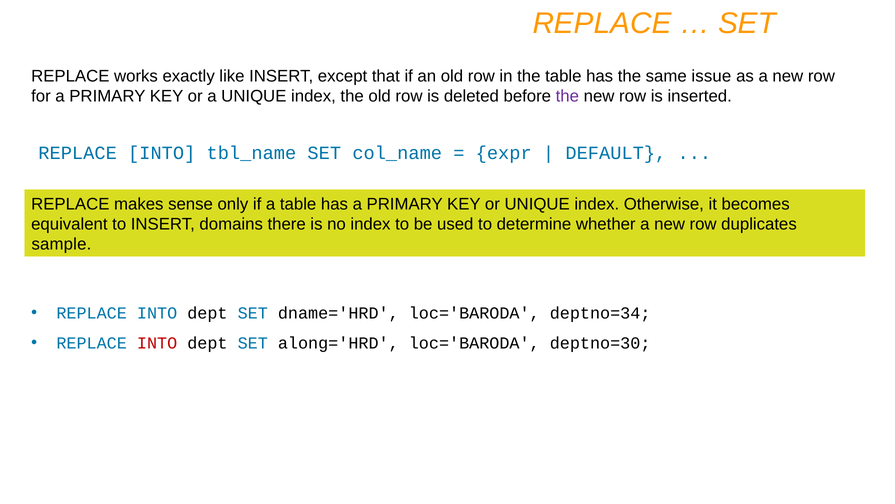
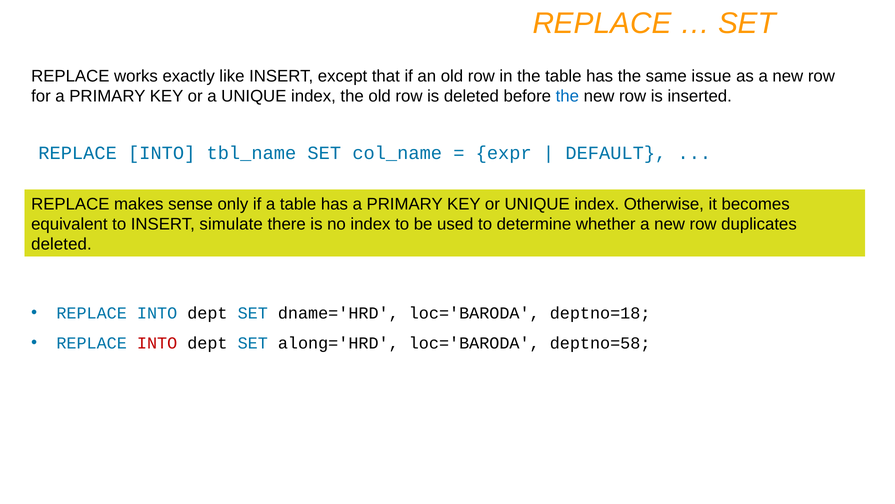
the at (567, 96) colour: purple -> blue
domains: domains -> simulate
sample at (61, 244): sample -> deleted
deptno=34: deptno=34 -> deptno=18
deptno=30: deptno=30 -> deptno=58
